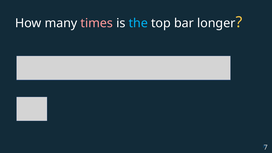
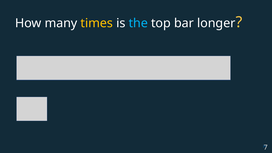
times colour: pink -> yellow
